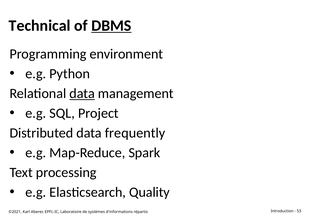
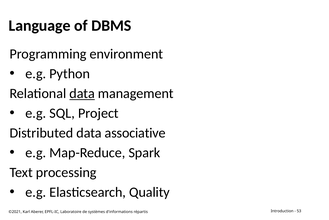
Technical: Technical -> Language
DBMS underline: present -> none
frequently: frequently -> associative
